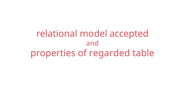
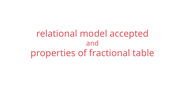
regarded: regarded -> fractional
